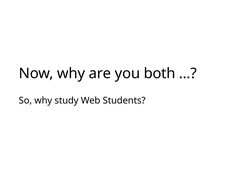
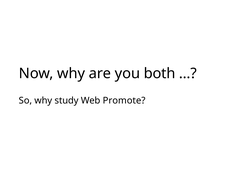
Students: Students -> Promote
